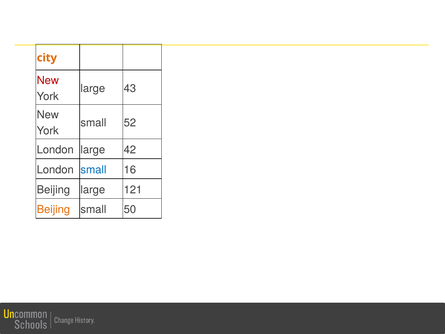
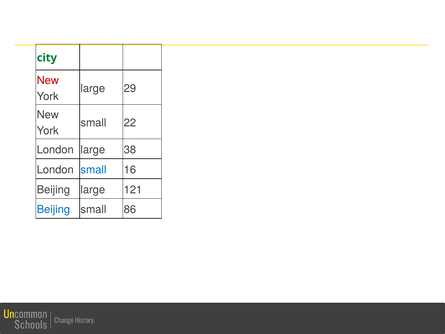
city colour: orange -> green
43: 43 -> 29
52: 52 -> 22
42: 42 -> 38
Beijing at (53, 209) colour: orange -> blue
50: 50 -> 86
